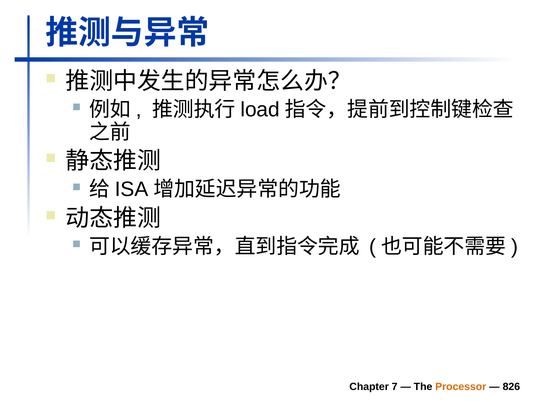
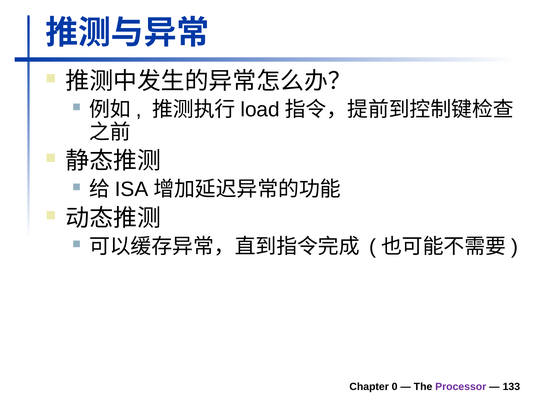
7: 7 -> 0
Processor colour: orange -> purple
826: 826 -> 133
